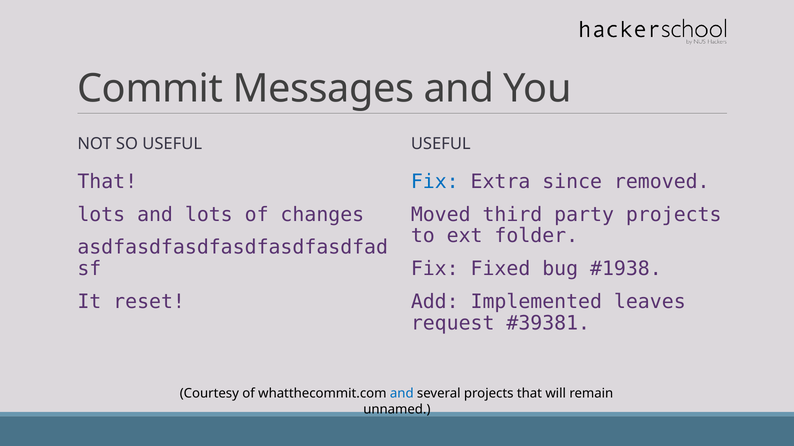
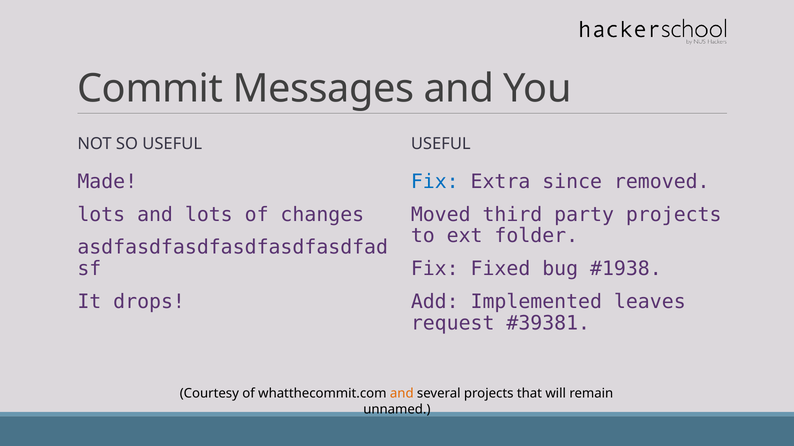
That at (107, 182): That -> Made
reset: reset -> drops
and at (402, 394) colour: blue -> orange
